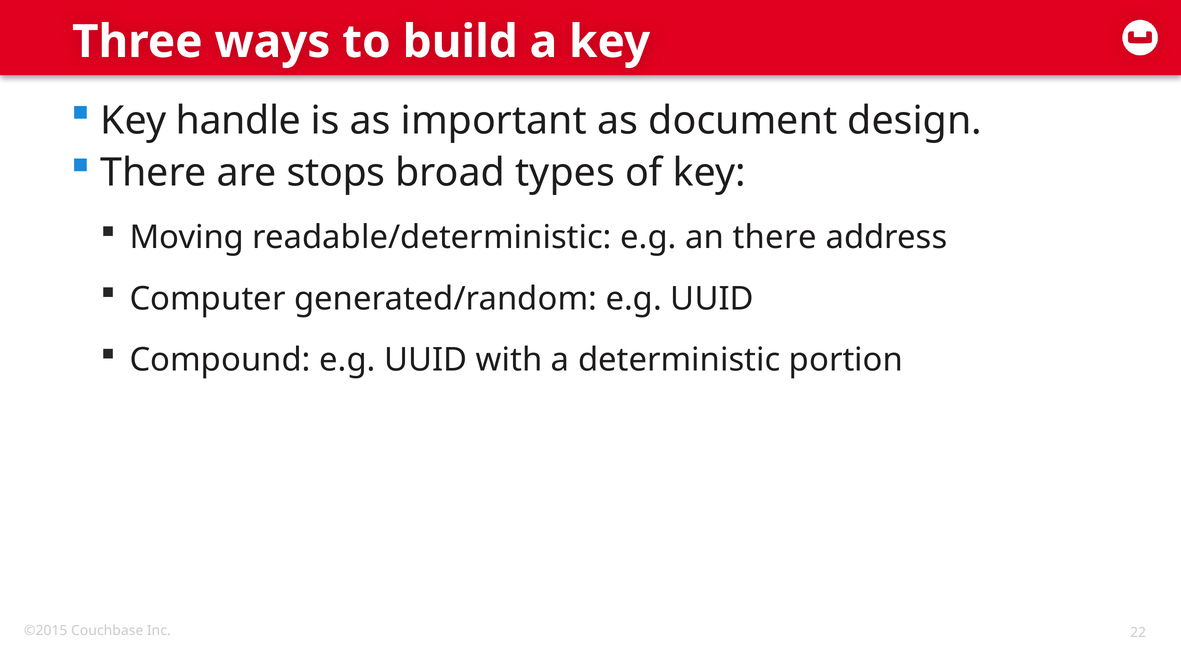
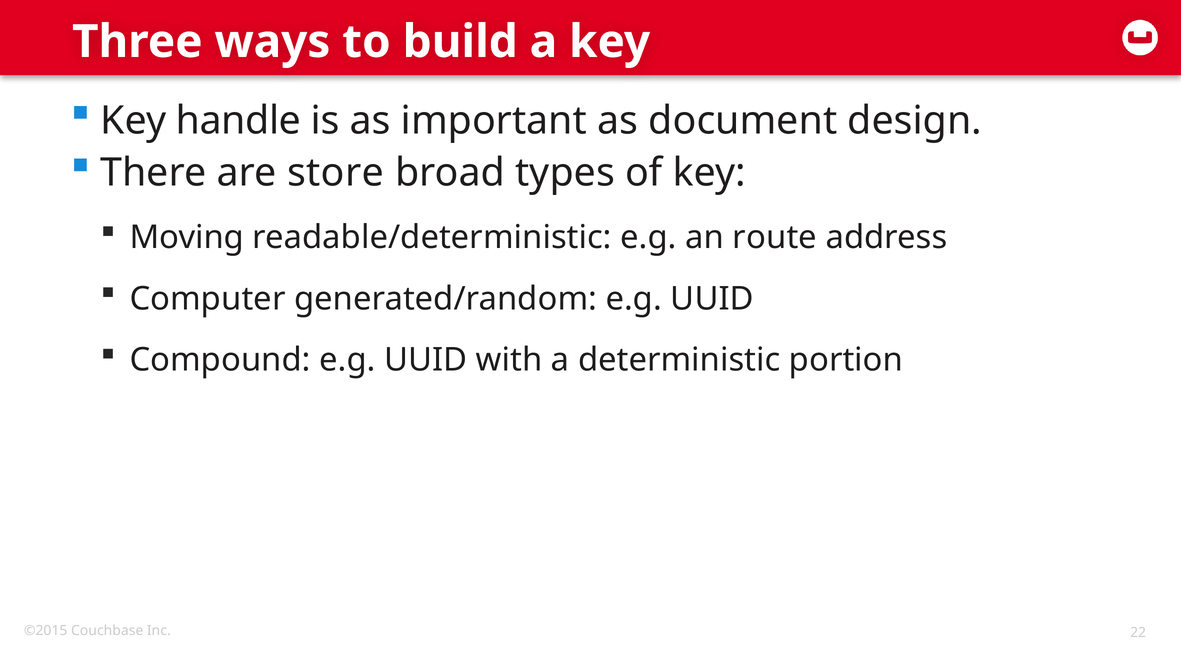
stops: stops -> store
an there: there -> route
